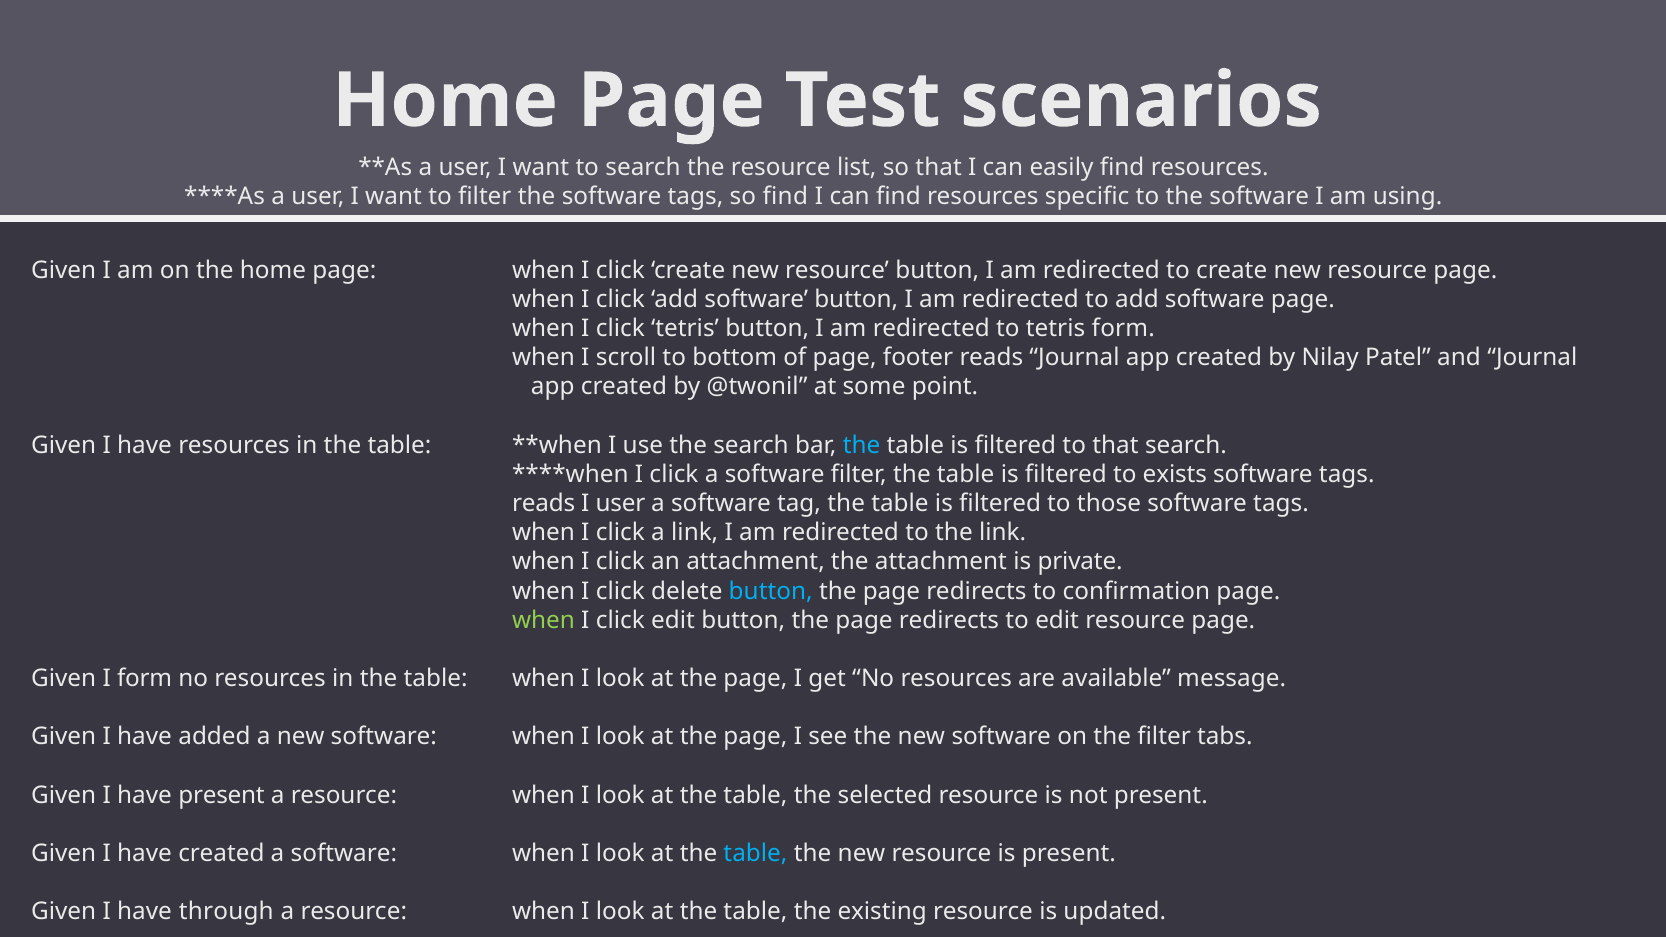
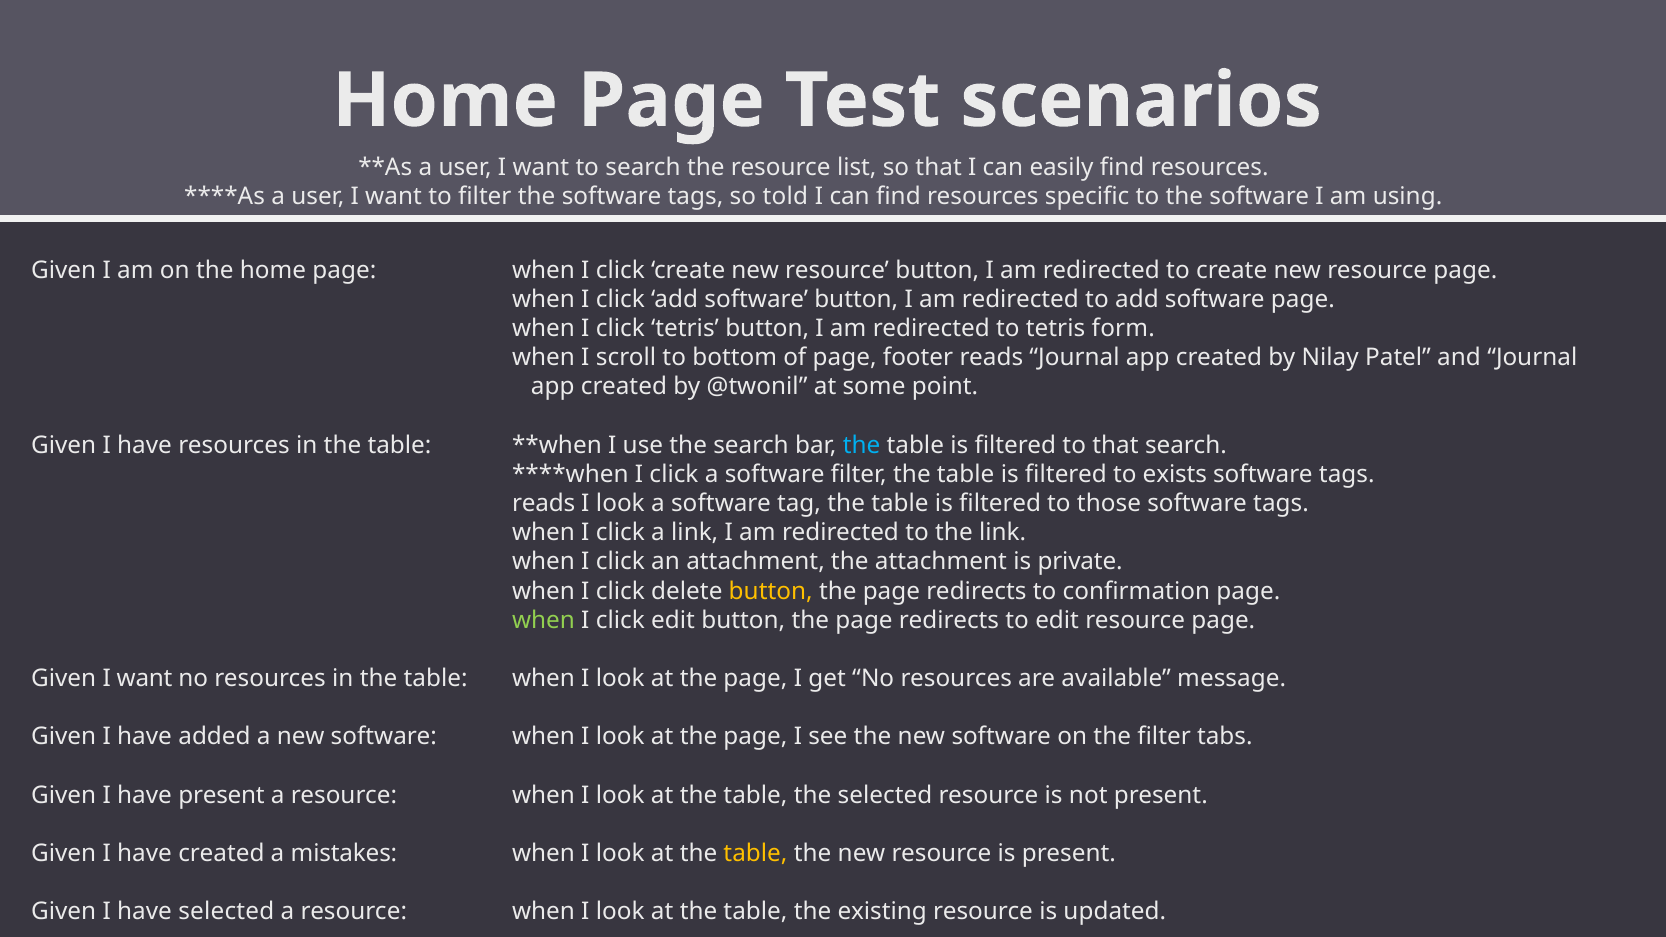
so find: find -> told
user at (620, 504): user -> look
button at (771, 591) colour: light blue -> yellow
Given I form: form -> want
created a software: software -> mistakes
table at (755, 854) colour: light blue -> yellow
have through: through -> selected
